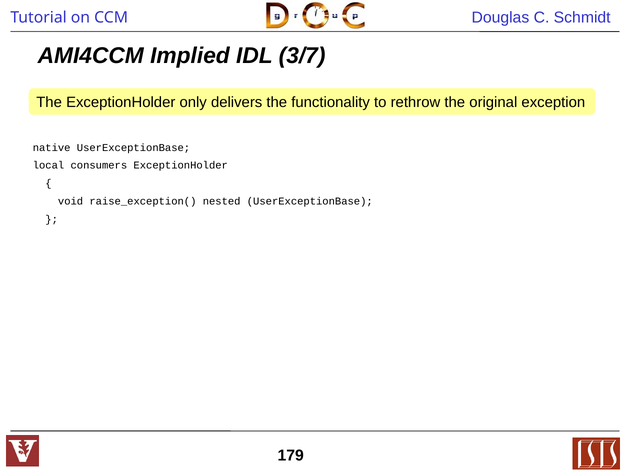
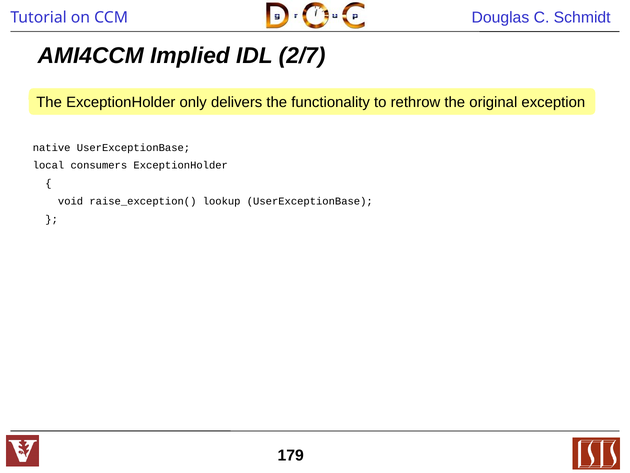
3/7: 3/7 -> 2/7
nested: nested -> lookup
